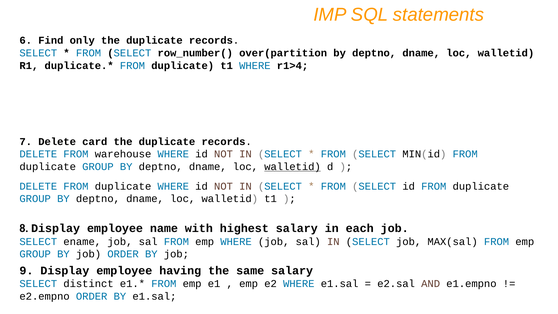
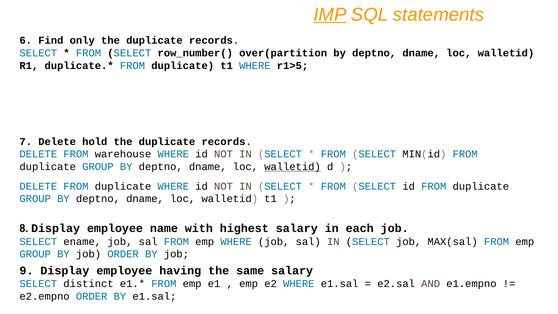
IMP underline: none -> present
r1>4: r1>4 -> r1>5
card: card -> hold
